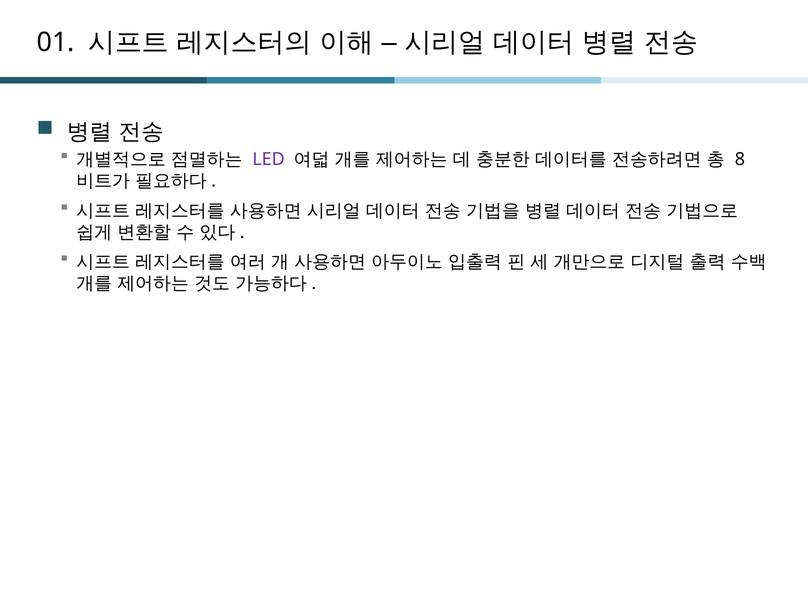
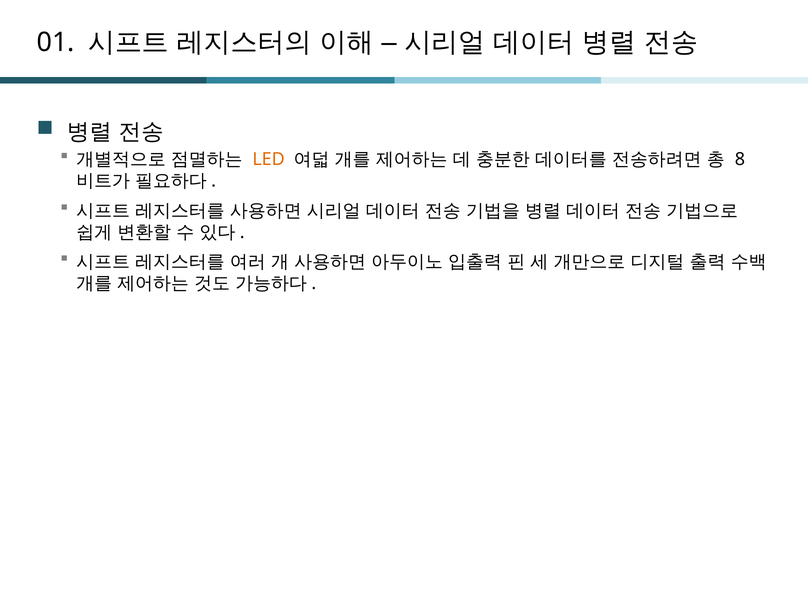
LED colour: purple -> orange
